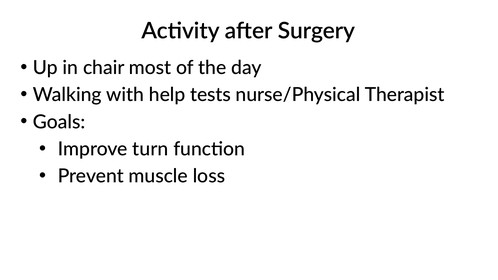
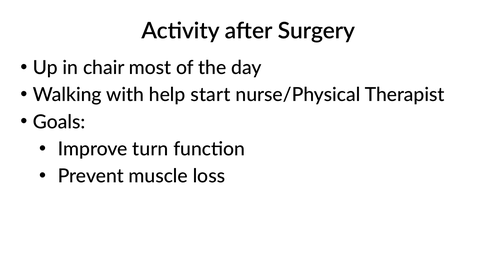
tests: tests -> start
